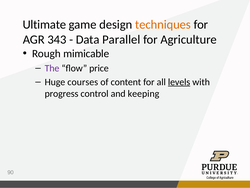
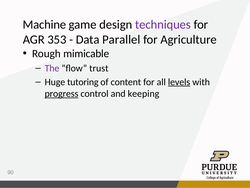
Ultimate: Ultimate -> Machine
techniques colour: orange -> purple
343: 343 -> 353
price: price -> trust
courses: courses -> tutoring
progress underline: none -> present
